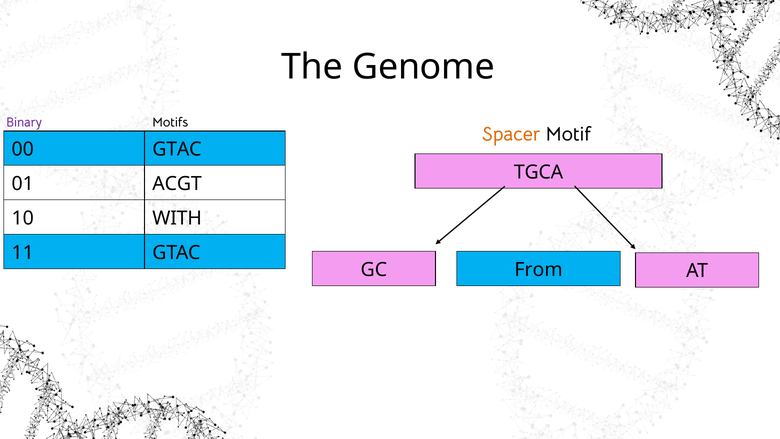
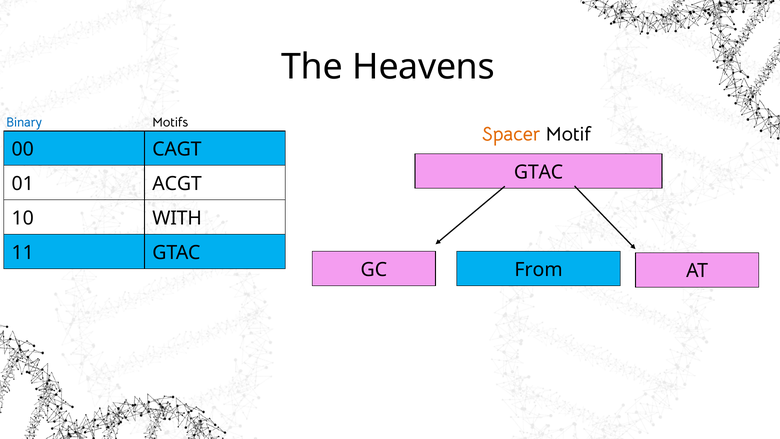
Genome: Genome -> Heavens
Binary colour: purple -> blue
00 GTAC: GTAC -> CAGT
TGCA at (539, 172): TGCA -> GTAC
